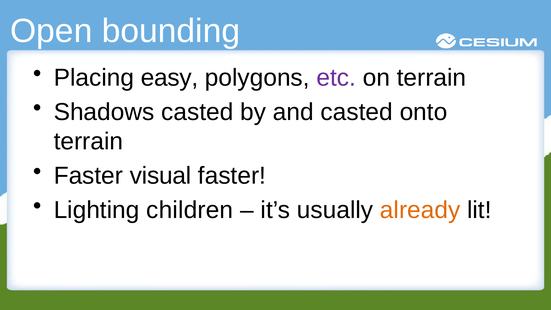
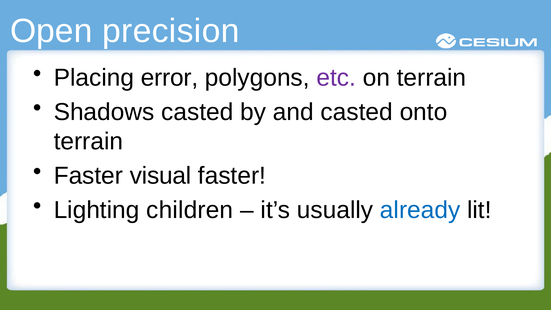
bounding: bounding -> precision
easy: easy -> error
already colour: orange -> blue
